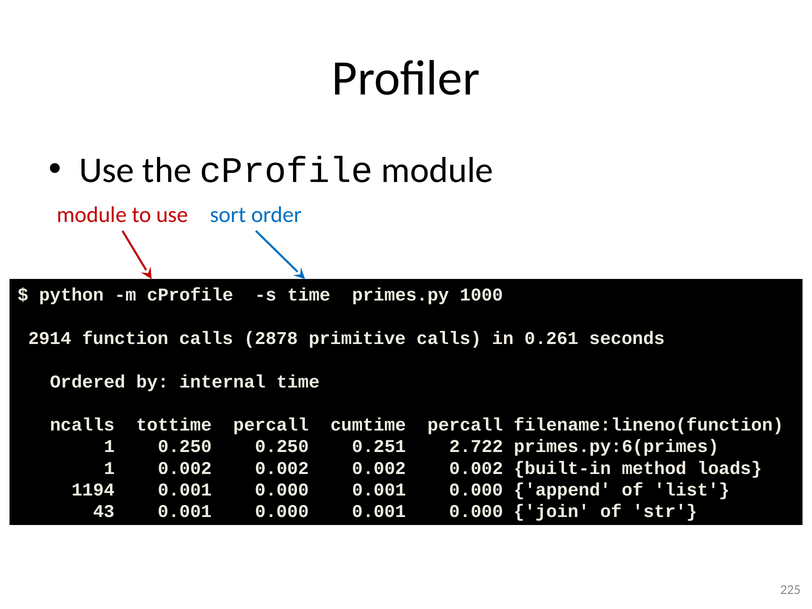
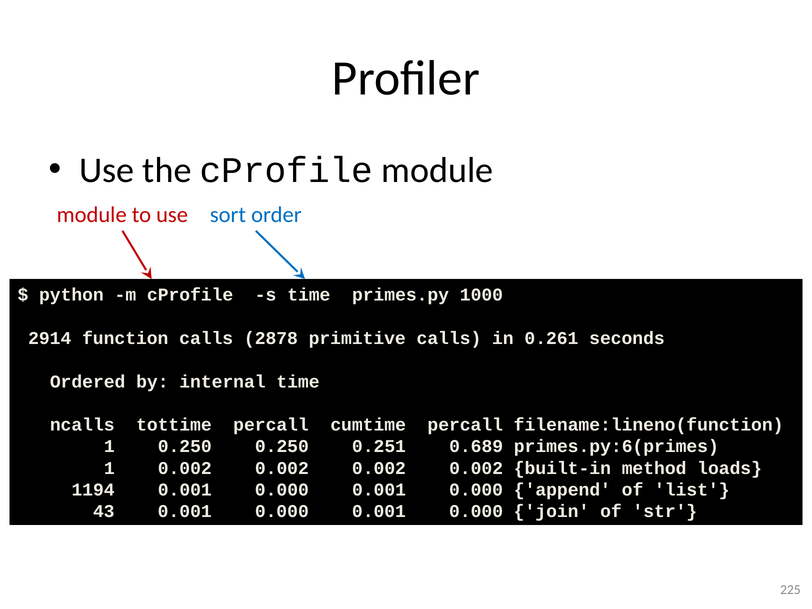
2.722: 2.722 -> 0.689
